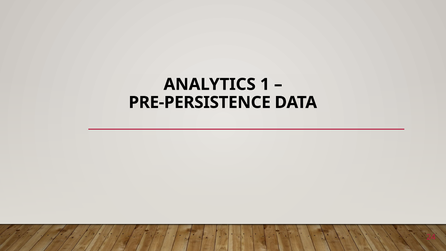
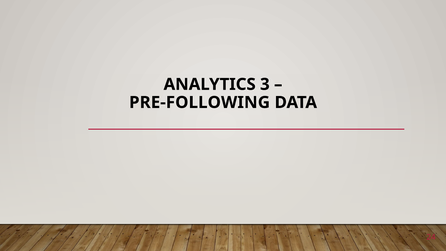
1: 1 -> 3
PRE-PERSISTENCE: PRE-PERSISTENCE -> PRE-FOLLOWING
